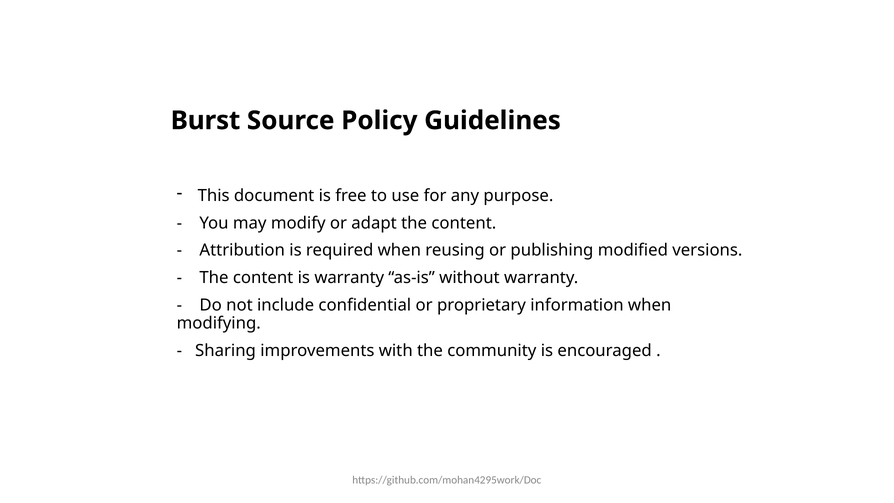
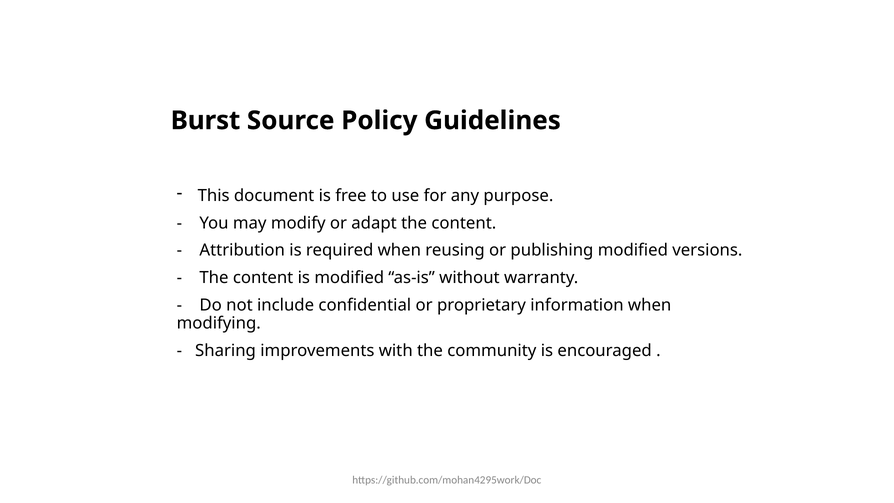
is warranty: warranty -> modified
